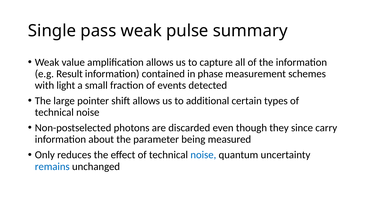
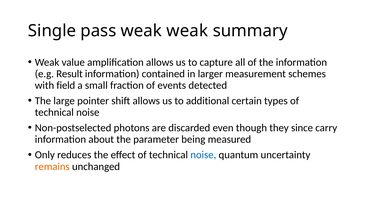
weak pulse: pulse -> weak
phase: phase -> larger
light: light -> field
remains colour: blue -> orange
